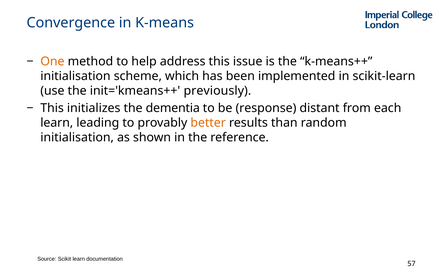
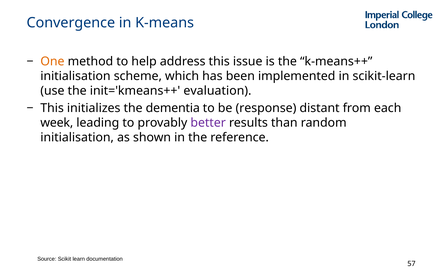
previously: previously -> evaluation
learn at (57, 123): learn -> week
better colour: orange -> purple
